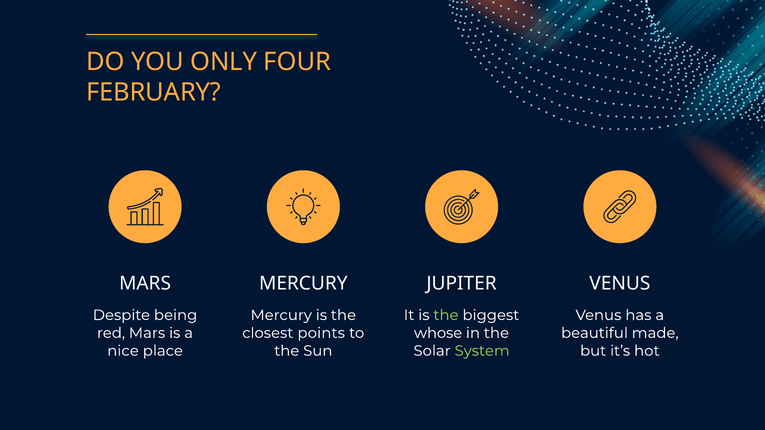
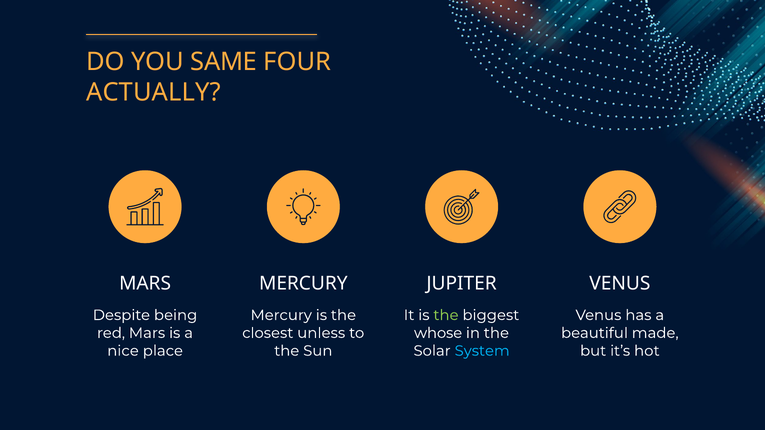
ONLY: ONLY -> SAME
FEBRUARY: FEBRUARY -> ACTUALLY
points: points -> unless
System colour: light green -> light blue
